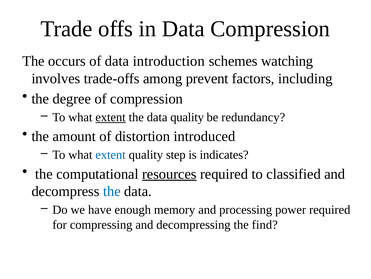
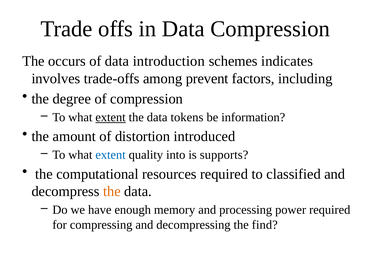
watching: watching -> indicates
data quality: quality -> tokens
redundancy: redundancy -> information
step: step -> into
indicates: indicates -> supports
resources underline: present -> none
the at (112, 191) colour: blue -> orange
